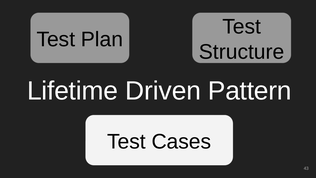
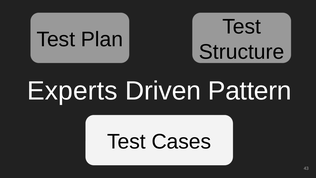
Lifetime: Lifetime -> Experts
